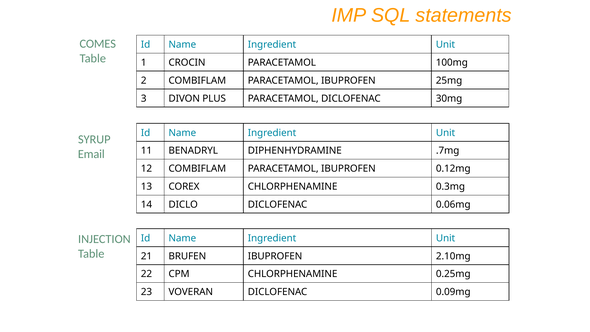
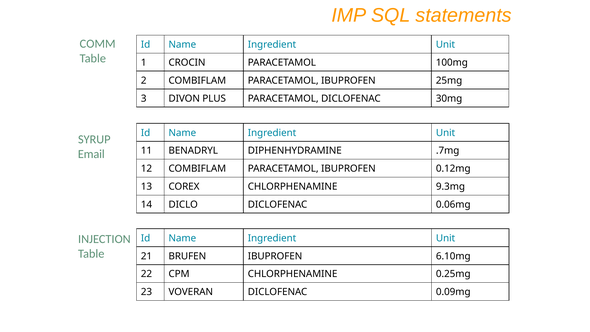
COMES: COMES -> COMM
0.3mg: 0.3mg -> 9.3mg
2.10mg: 2.10mg -> 6.10mg
